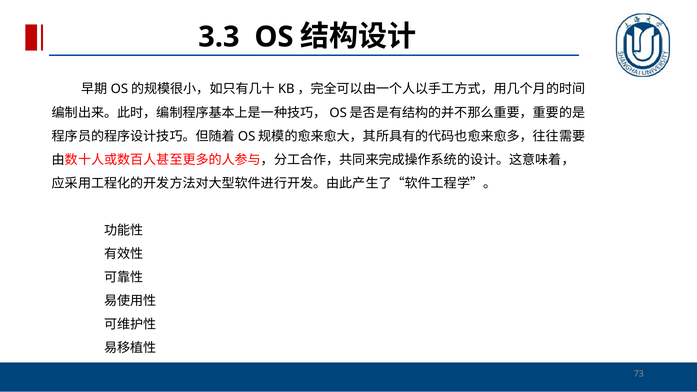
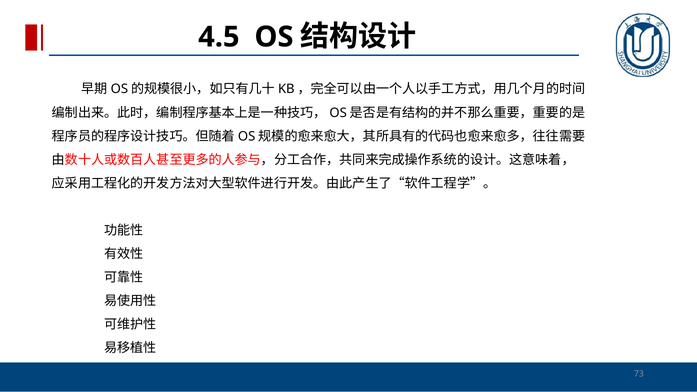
3.3: 3.3 -> 4.5
